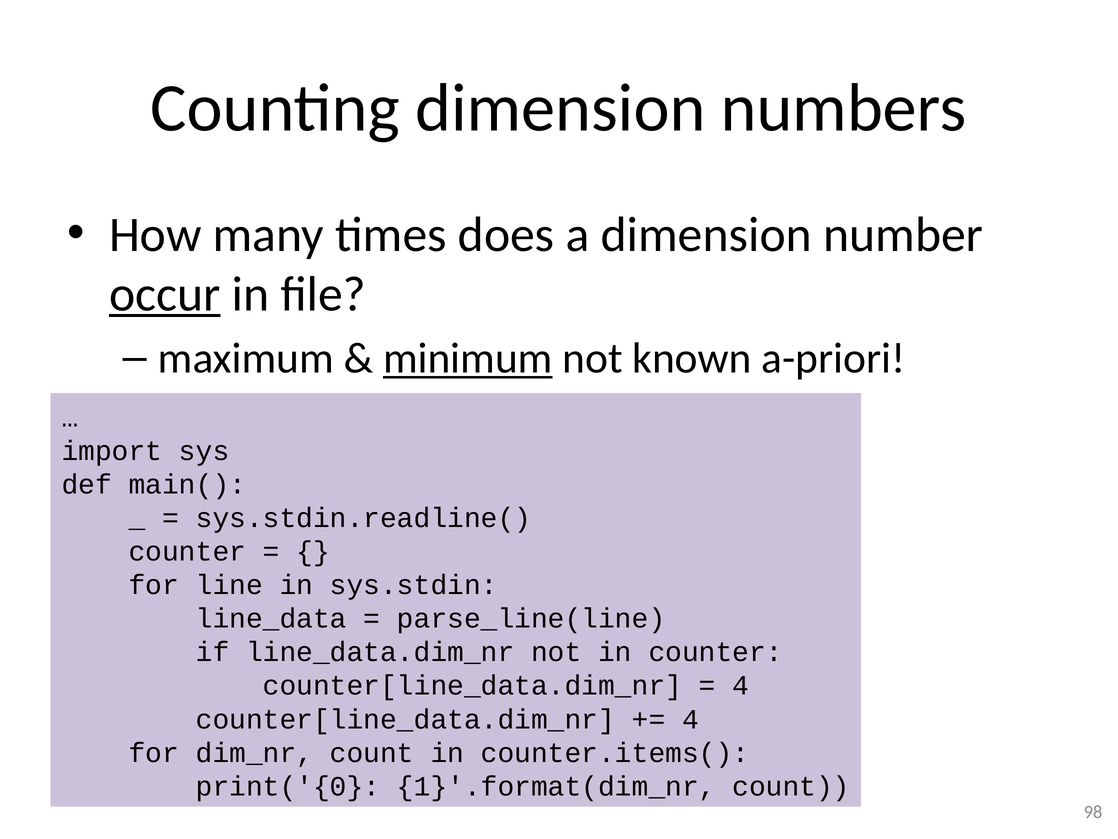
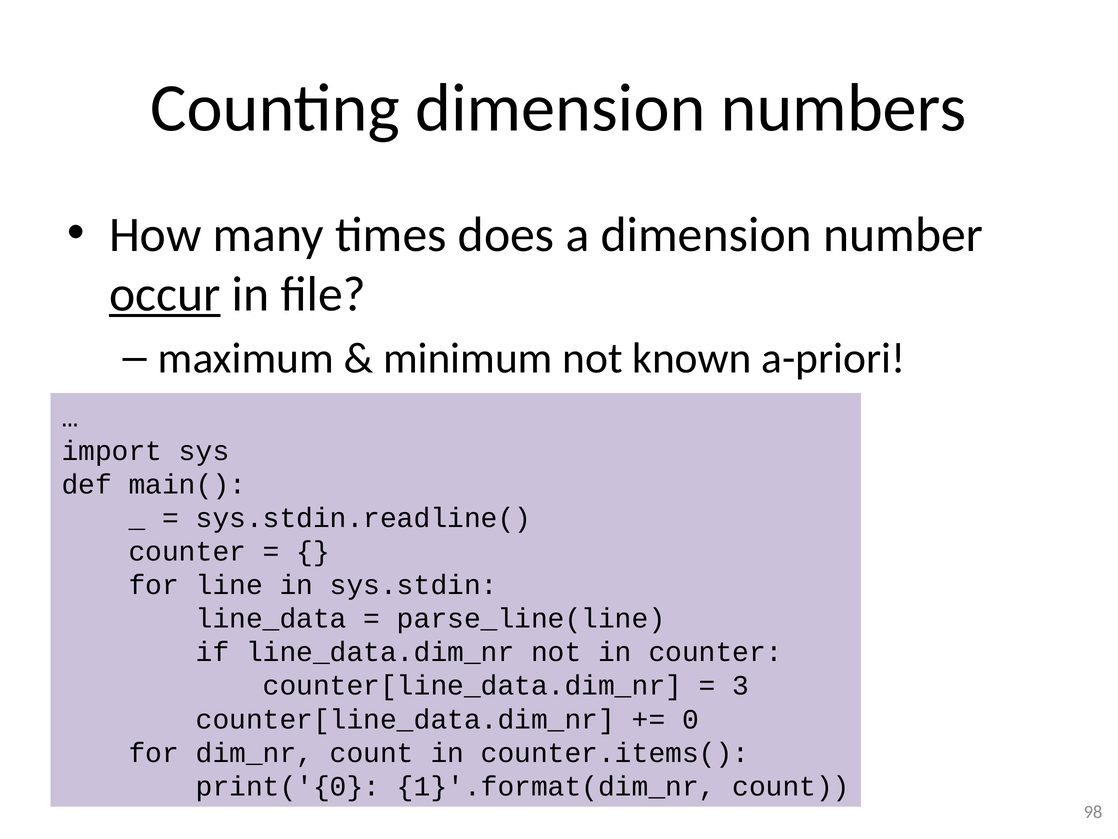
minimum underline: present -> none
4 at (741, 685): 4 -> 3
4 at (690, 719): 4 -> 0
